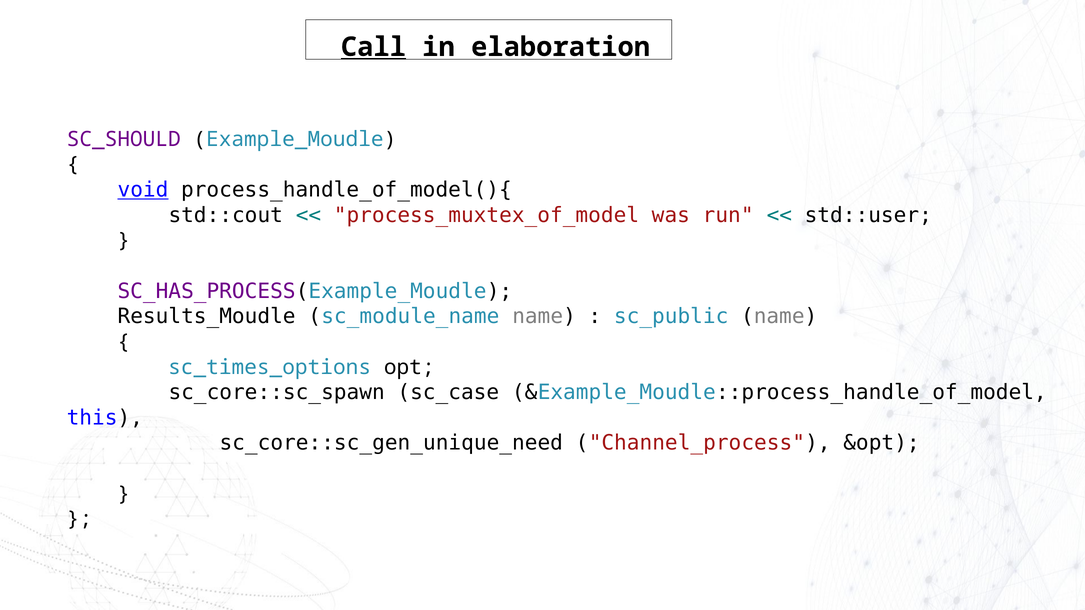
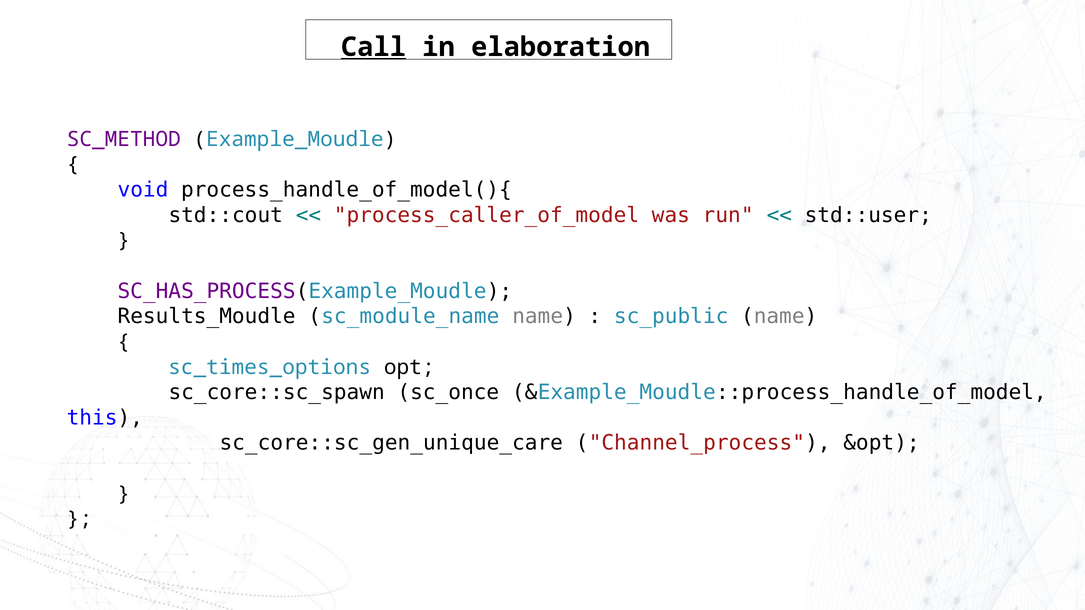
SC_SHOULD: SC_SHOULD -> SC_METHOD
void underline: present -> none
process_muxtex_of_model: process_muxtex_of_model -> process_caller_of_model
sc_case: sc_case -> sc_once
sc_core::sc_gen_unique_need: sc_core::sc_gen_unique_need -> sc_core::sc_gen_unique_care
